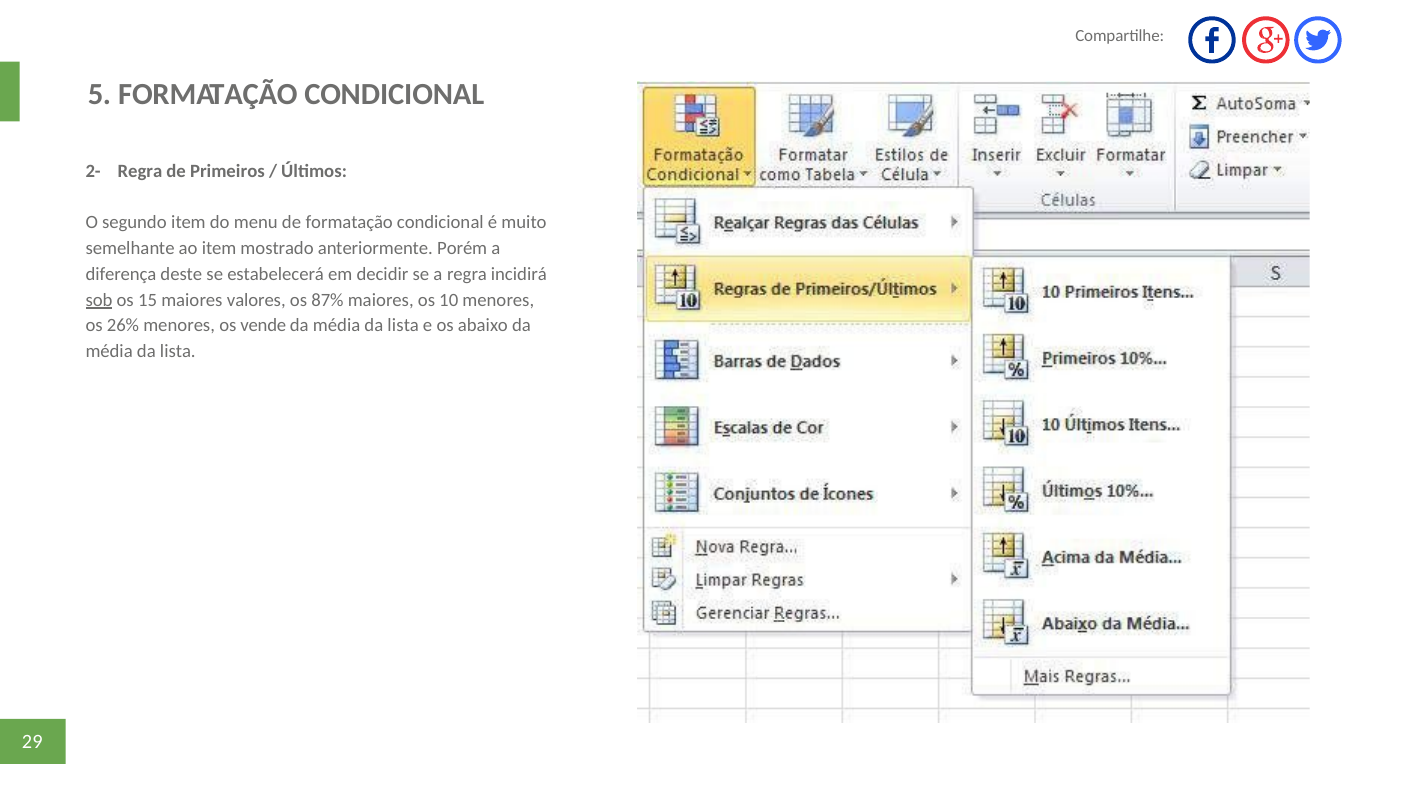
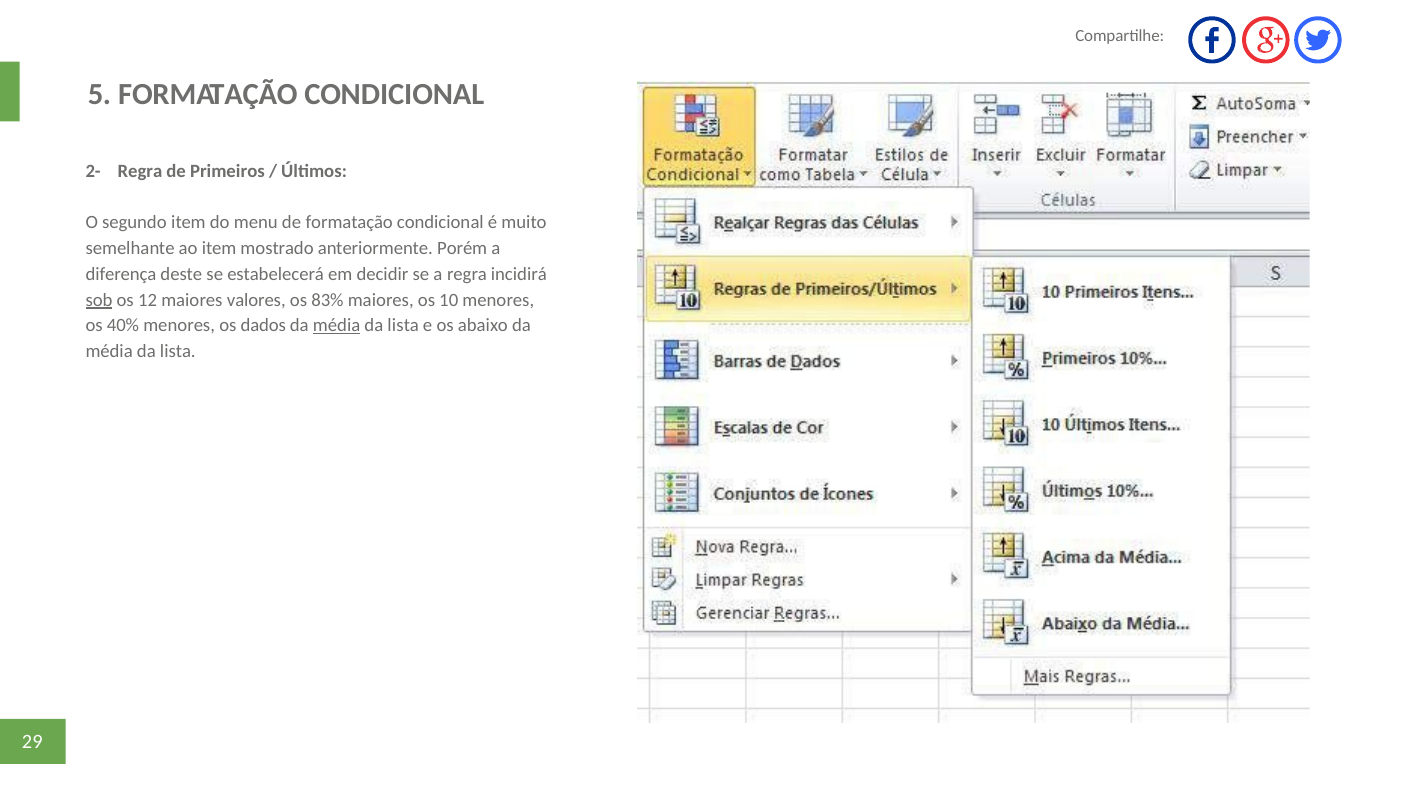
15: 15 -> 12
87%: 87% -> 83%
26%: 26% -> 40%
vende: vende -> dados
média at (337, 326) underline: none -> present
